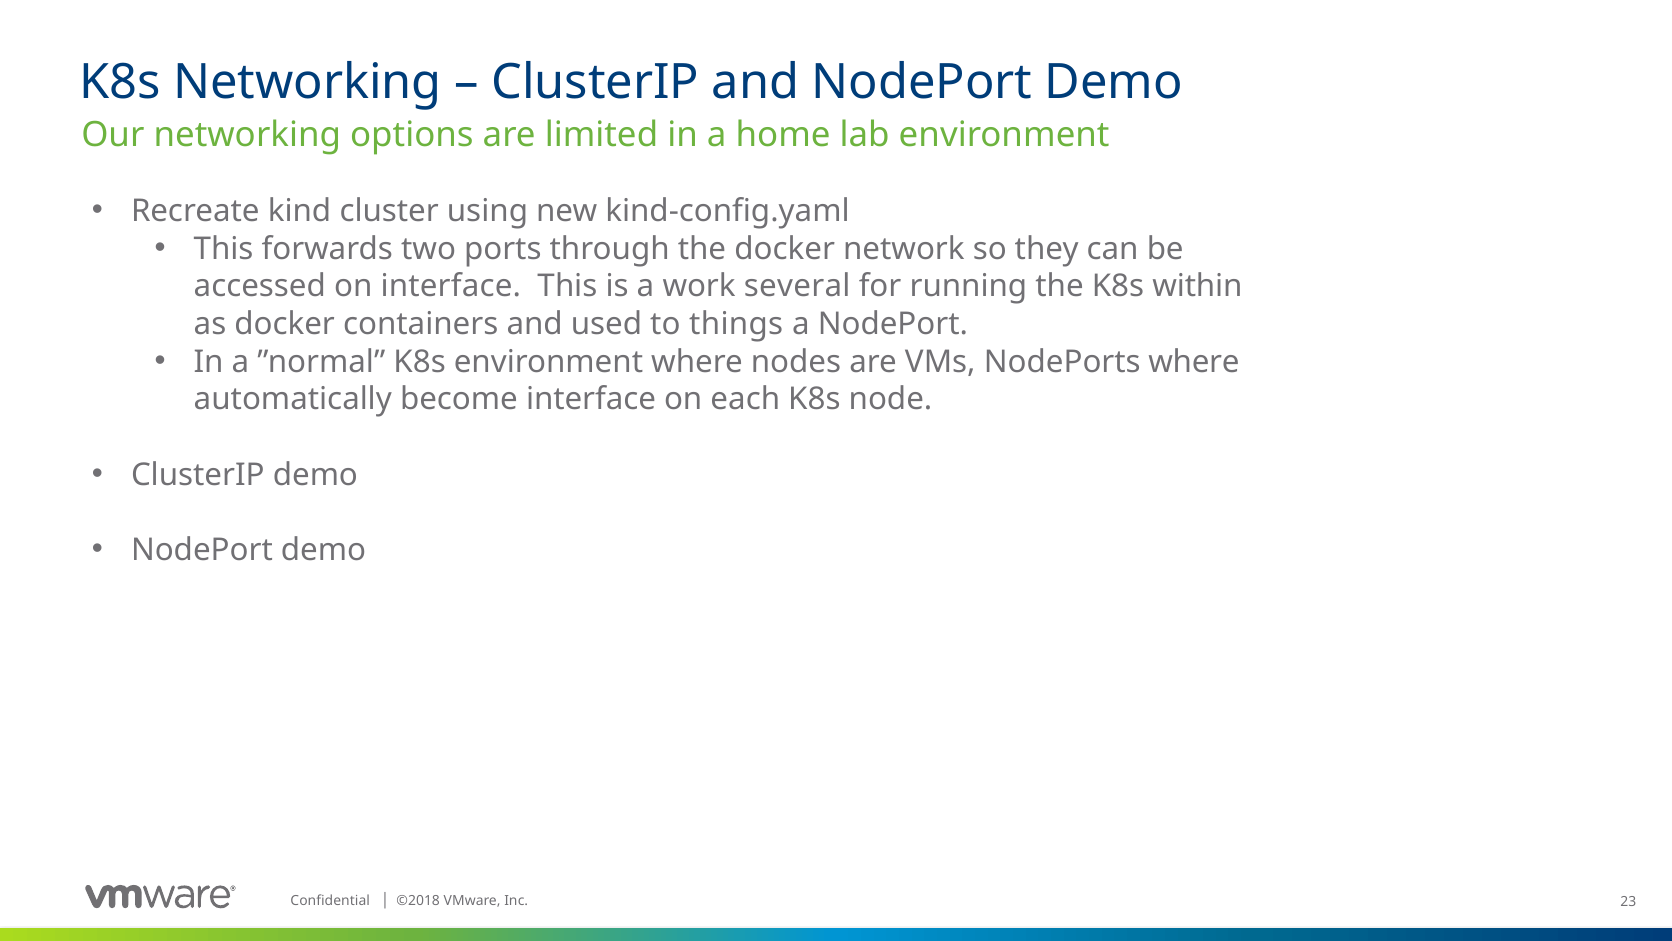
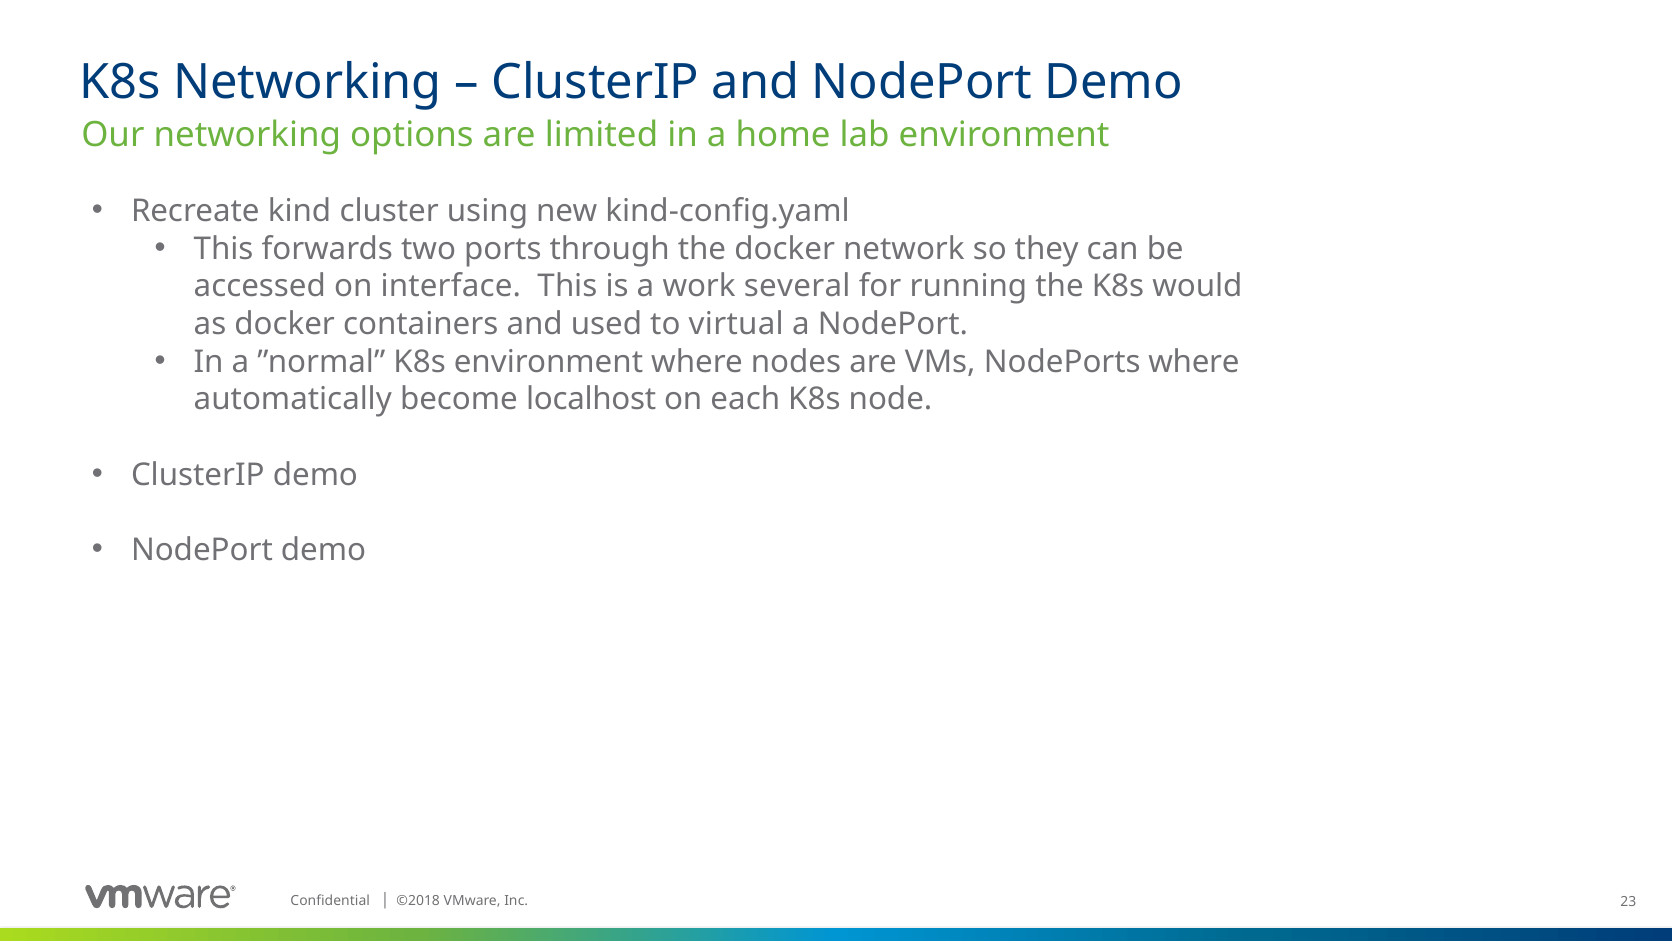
within: within -> would
things: things -> virtual
become interface: interface -> localhost
